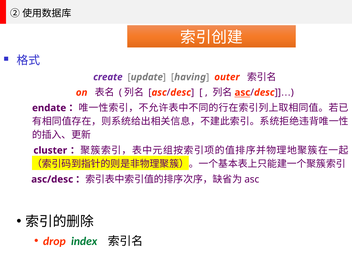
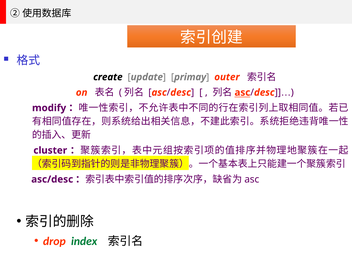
create colour: purple -> black
having: having -> primay
endate: endate -> modify
